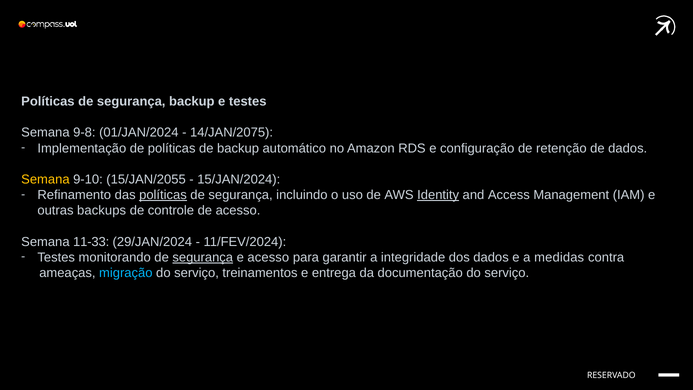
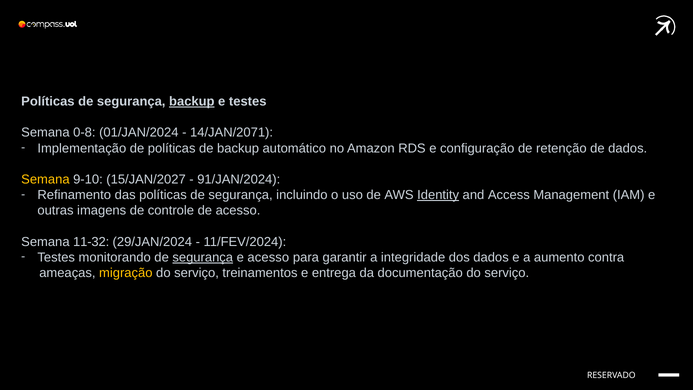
backup at (192, 101) underline: none -> present
9-8: 9-8 -> 0-8
14/JAN/2075: 14/JAN/2075 -> 14/JAN/2071
15/JAN/2055: 15/JAN/2055 -> 15/JAN/2027
15/JAN/2024: 15/JAN/2024 -> 91/JAN/2024
políticas at (163, 195) underline: present -> none
backups: backups -> imagens
11-33: 11-33 -> 11-32
medidas: medidas -> aumento
migração colour: light blue -> yellow
